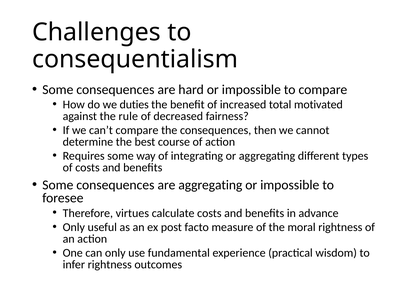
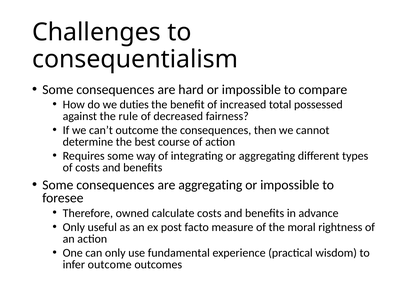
motivated: motivated -> possessed
can’t compare: compare -> outcome
virtues: virtues -> owned
infer rightness: rightness -> outcome
